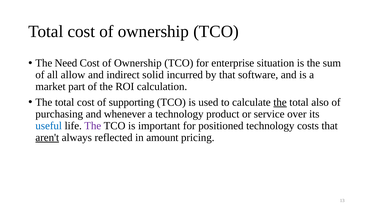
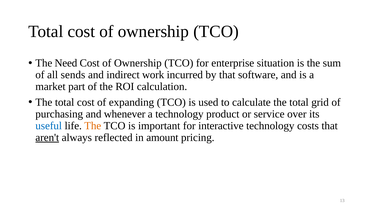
allow: allow -> sends
solid: solid -> work
supporting: supporting -> expanding
the at (280, 102) underline: present -> none
also: also -> grid
The at (93, 126) colour: purple -> orange
positioned: positioned -> interactive
